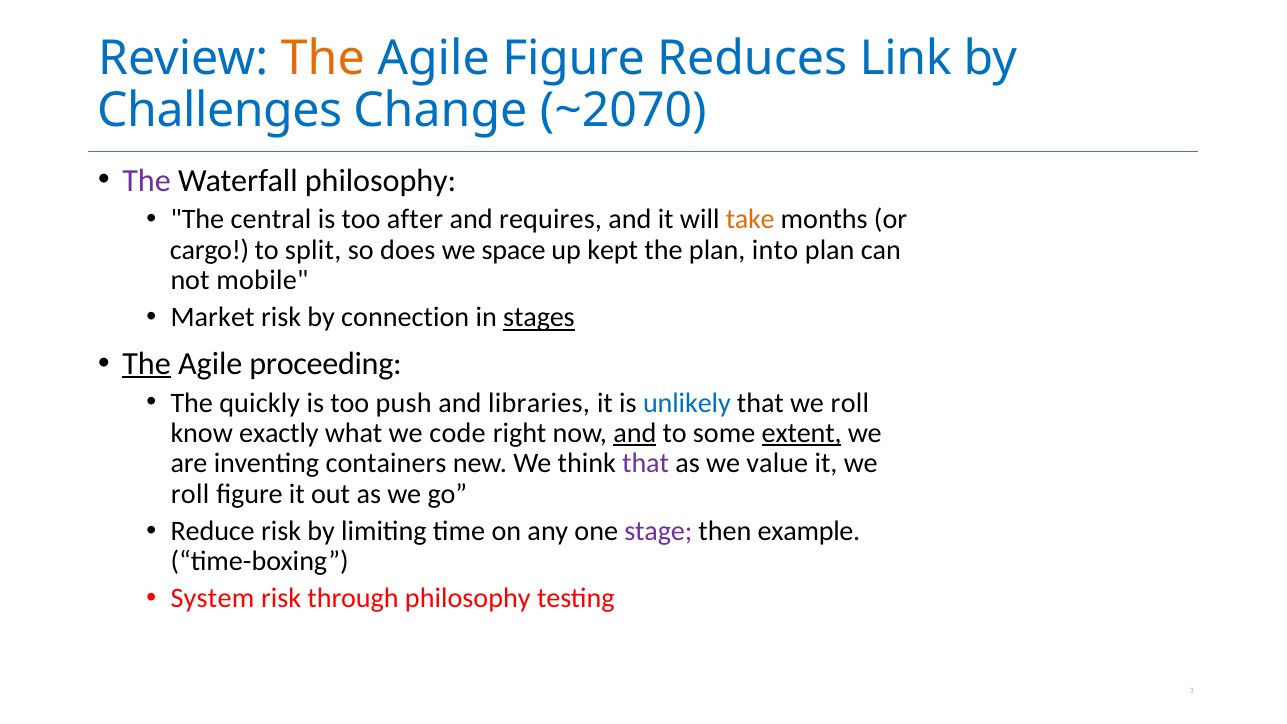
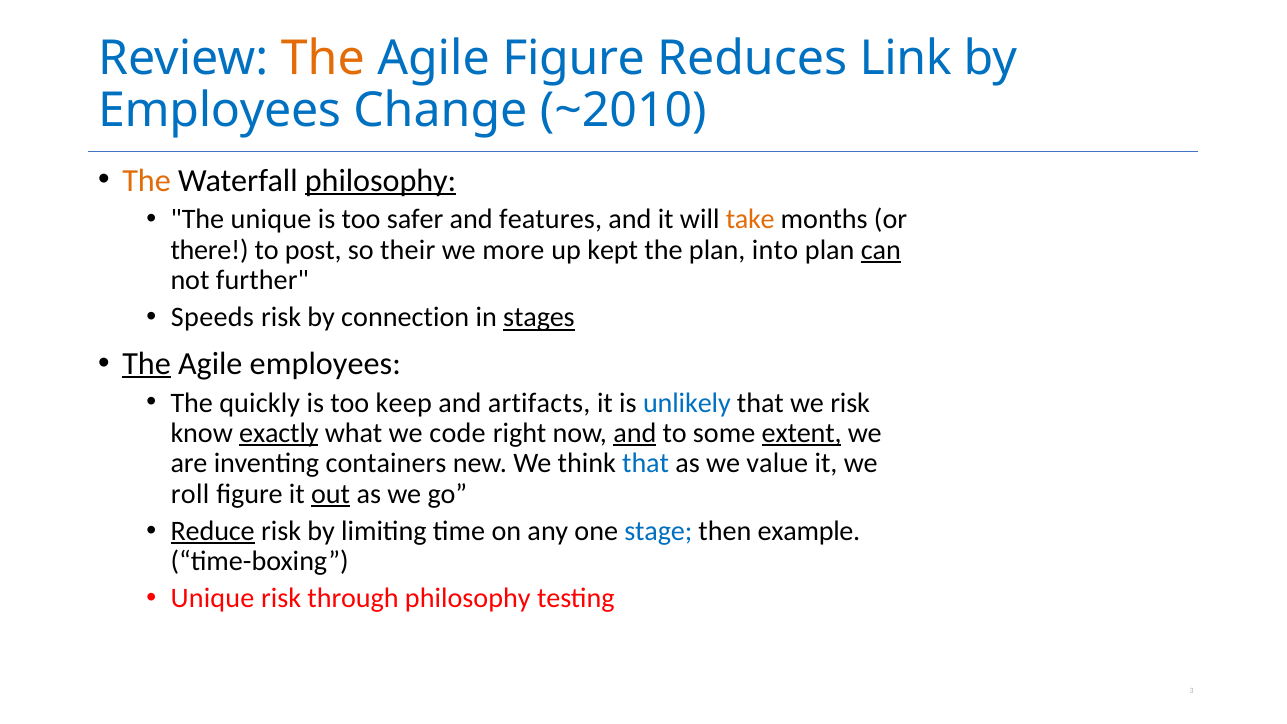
Challenges at (220, 111): Challenges -> Employees
~2070: ~2070 -> ~2010
The at (147, 180) colour: purple -> orange
philosophy at (381, 180) underline: none -> present
The central: central -> unique
after: after -> safer
requires: requires -> features
cargo: cargo -> there
split: split -> post
does: does -> their
space: space -> more
can underline: none -> present
mobile: mobile -> further
Market: Market -> Speeds
Agile proceeding: proceeding -> employees
push: push -> keep
libraries: libraries -> artifacts
that we roll: roll -> risk
exactly underline: none -> present
that at (646, 464) colour: purple -> blue
out underline: none -> present
Reduce underline: none -> present
stage colour: purple -> blue
System at (212, 599): System -> Unique
